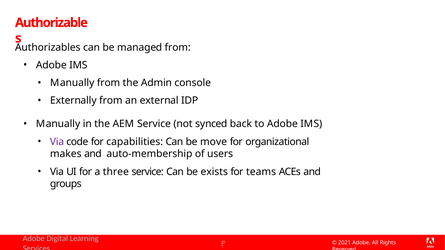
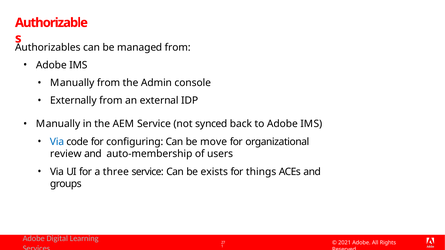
Via at (57, 142) colour: purple -> blue
capabilities: capabilities -> configuring
makes: makes -> review
teams: teams -> things
